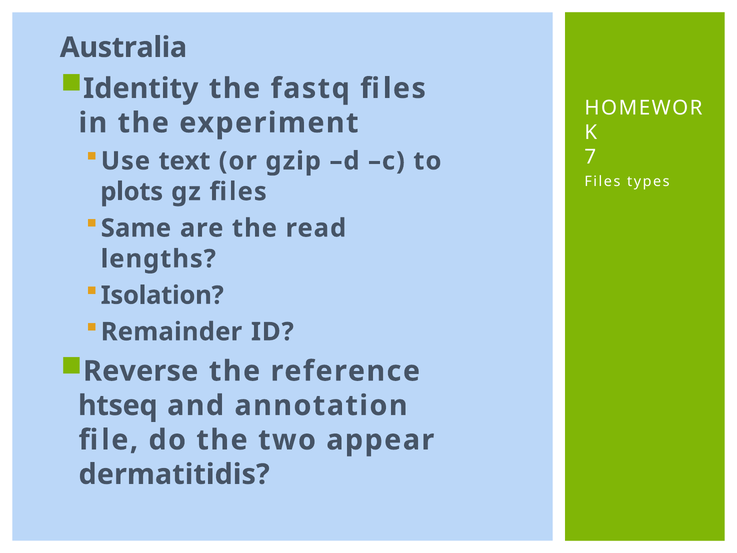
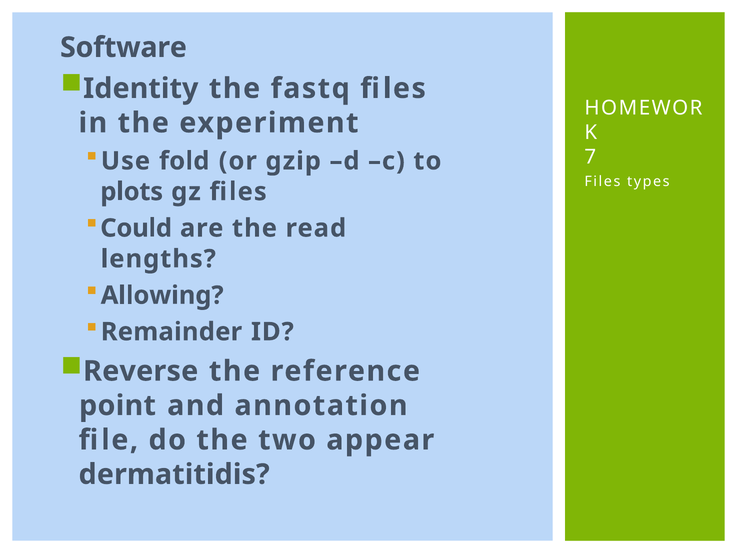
Australia: Australia -> Software
text: text -> fold
Same: Same -> Could
Isolation: Isolation -> Allowing
htseq: htseq -> point
